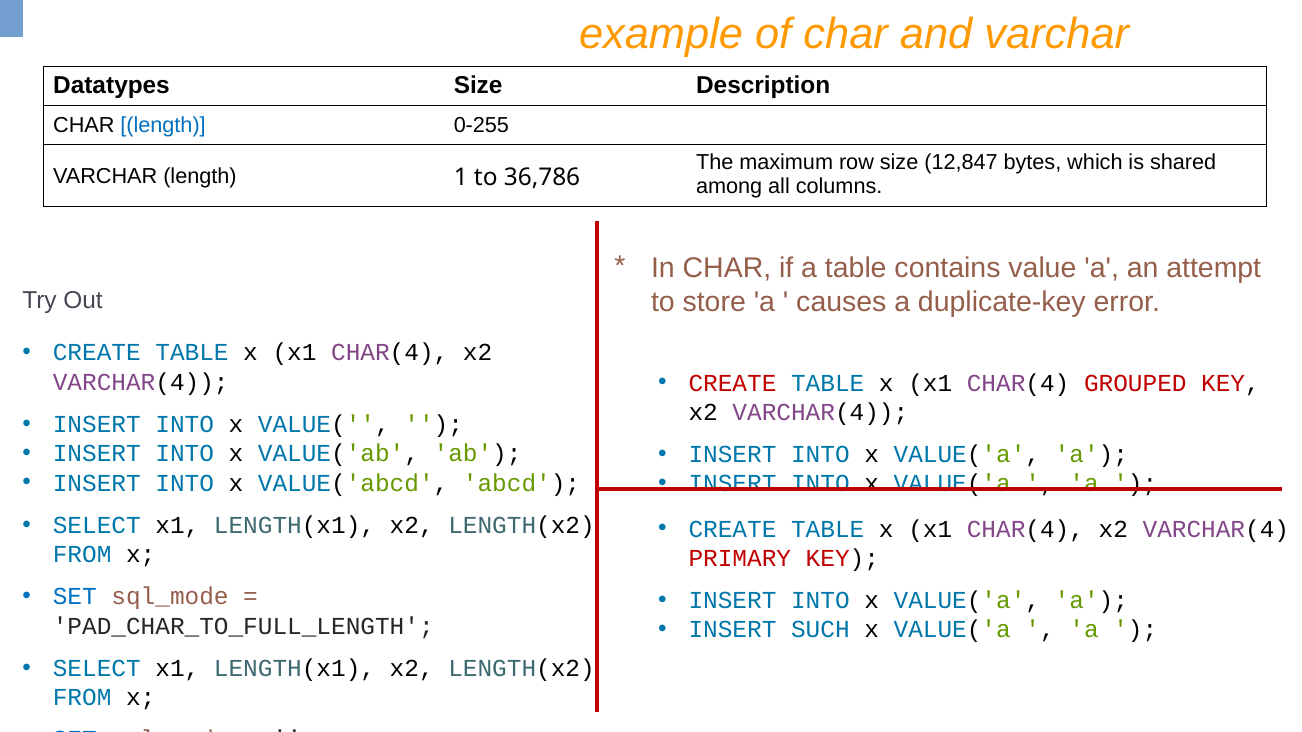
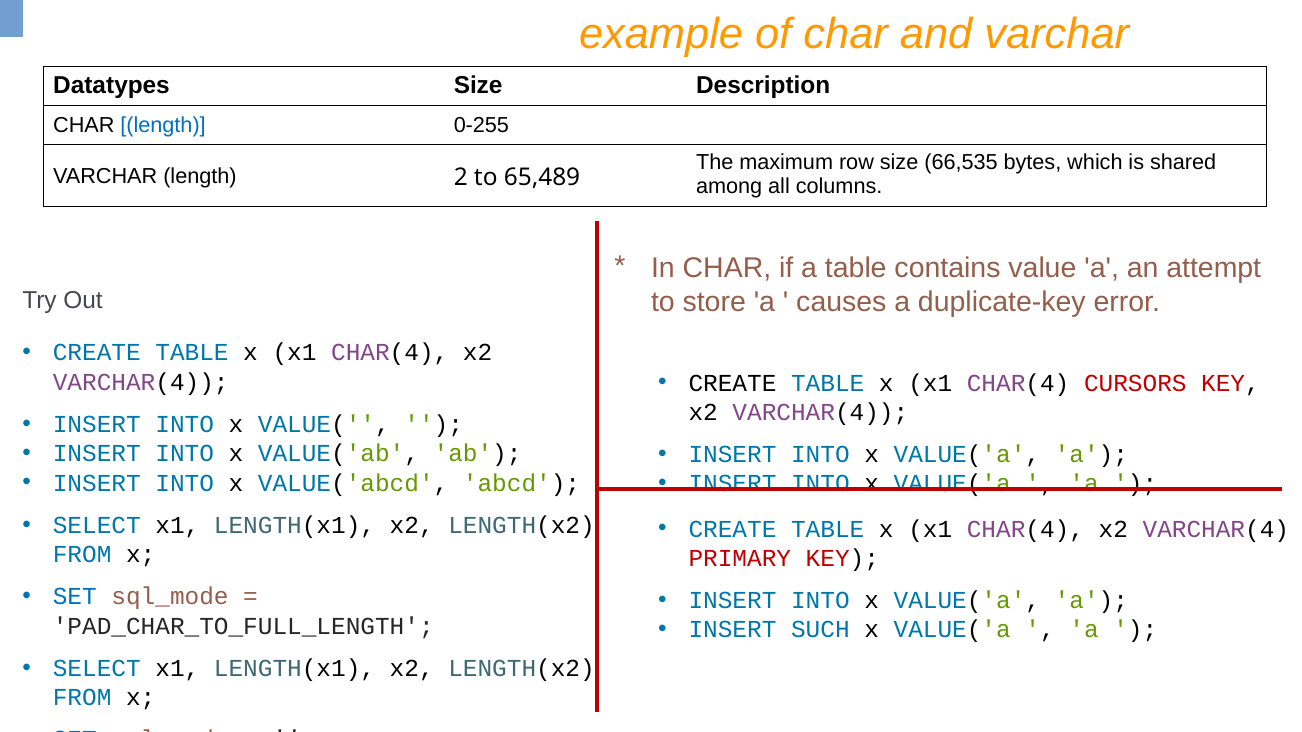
12,847: 12,847 -> 66,535
1: 1 -> 2
36,786: 36,786 -> 65,489
CREATE at (732, 383) colour: red -> black
GROUPED: GROUPED -> CURSORS
